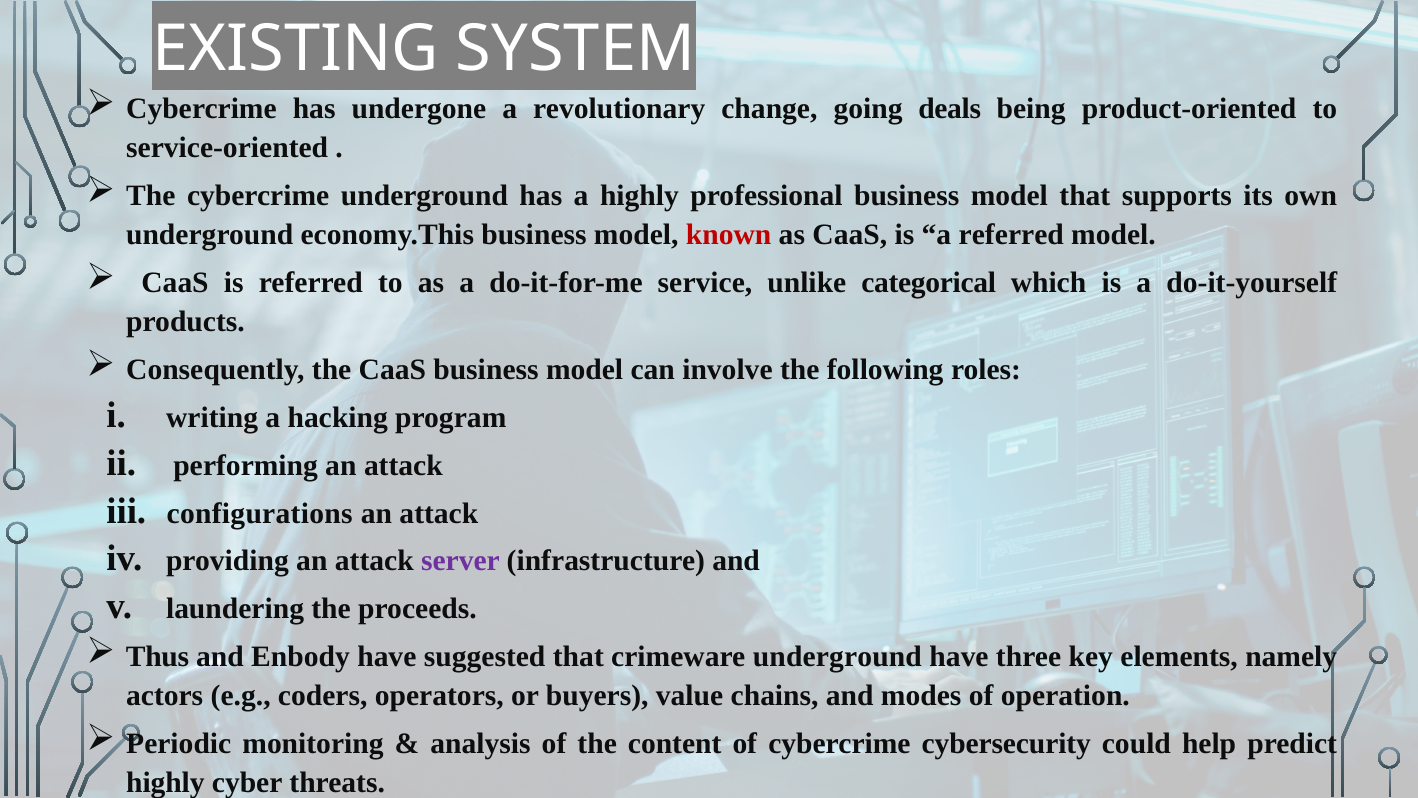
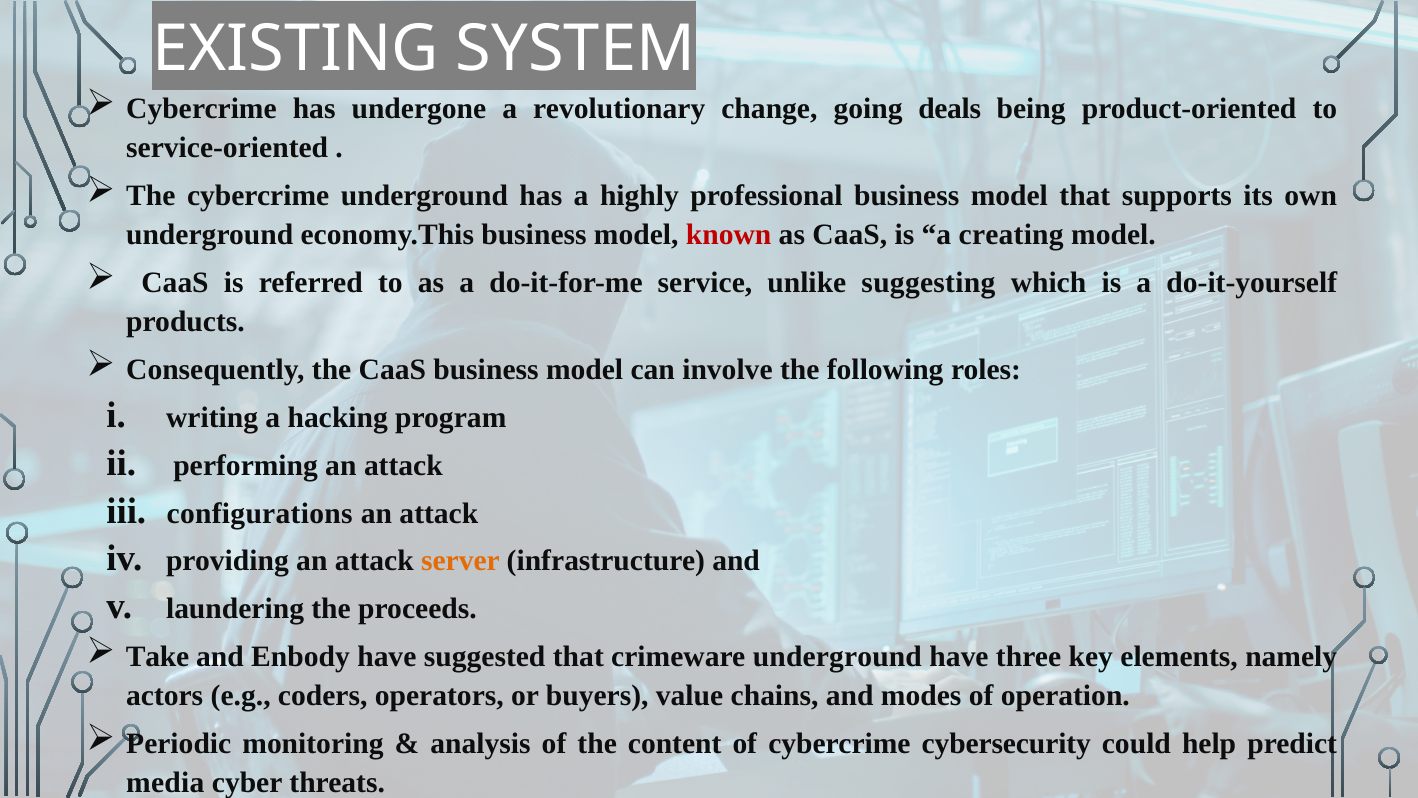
a referred: referred -> creating
categorical: categorical -> suggesting
server colour: purple -> orange
Thus: Thus -> Take
highly at (165, 782): highly -> media
